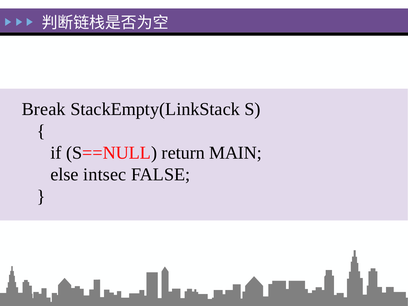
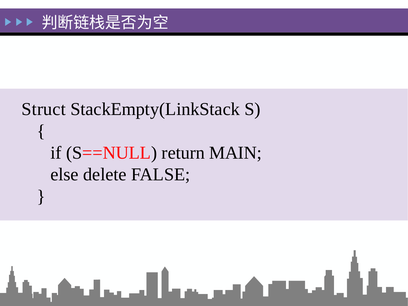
Break: Break -> Struct
intsec: intsec -> delete
